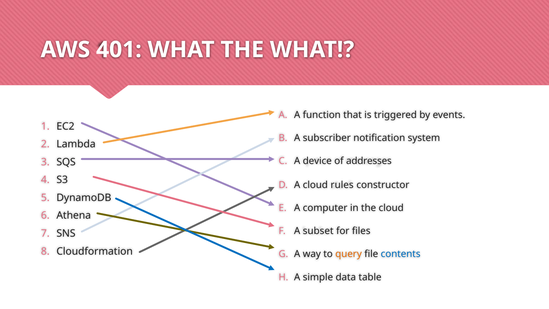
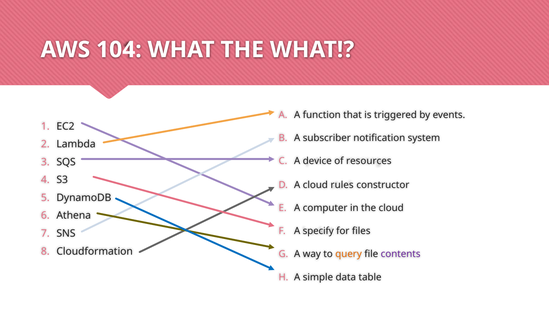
401: 401 -> 104
addresses: addresses -> resources
subset: subset -> specify
contents colour: blue -> purple
